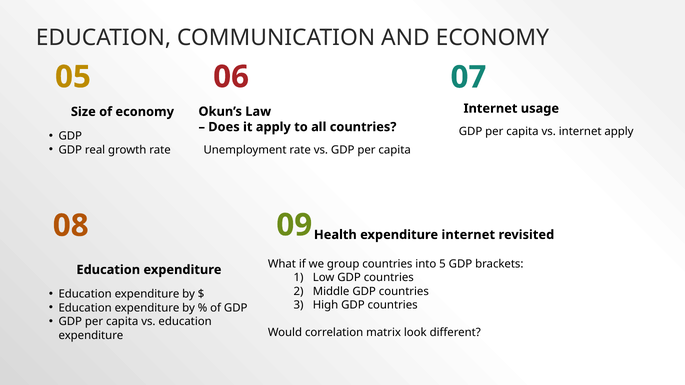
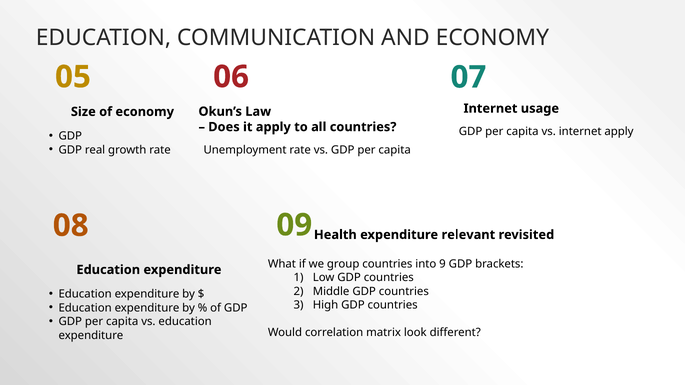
expenditure internet: internet -> relevant
5: 5 -> 9
